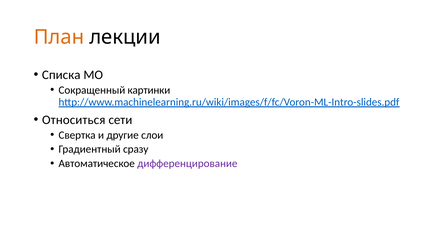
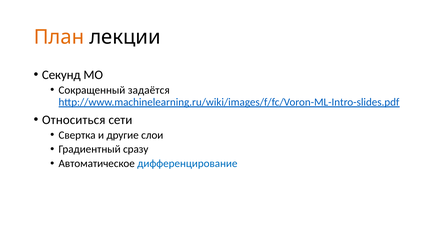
Списка: Списка -> Секунд
картинки: картинки -> задаётся
дифференцирование colour: purple -> blue
